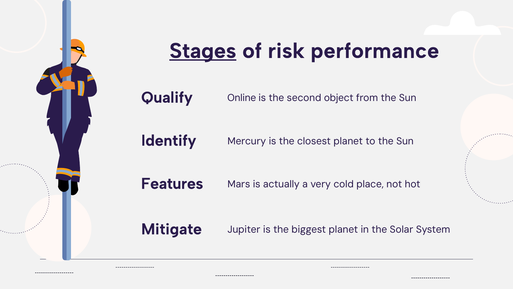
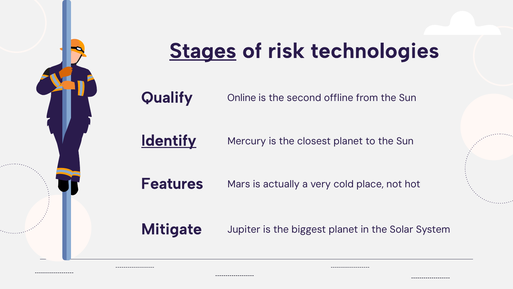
performance: performance -> technologies
object: object -> offline
Identify underline: none -> present
